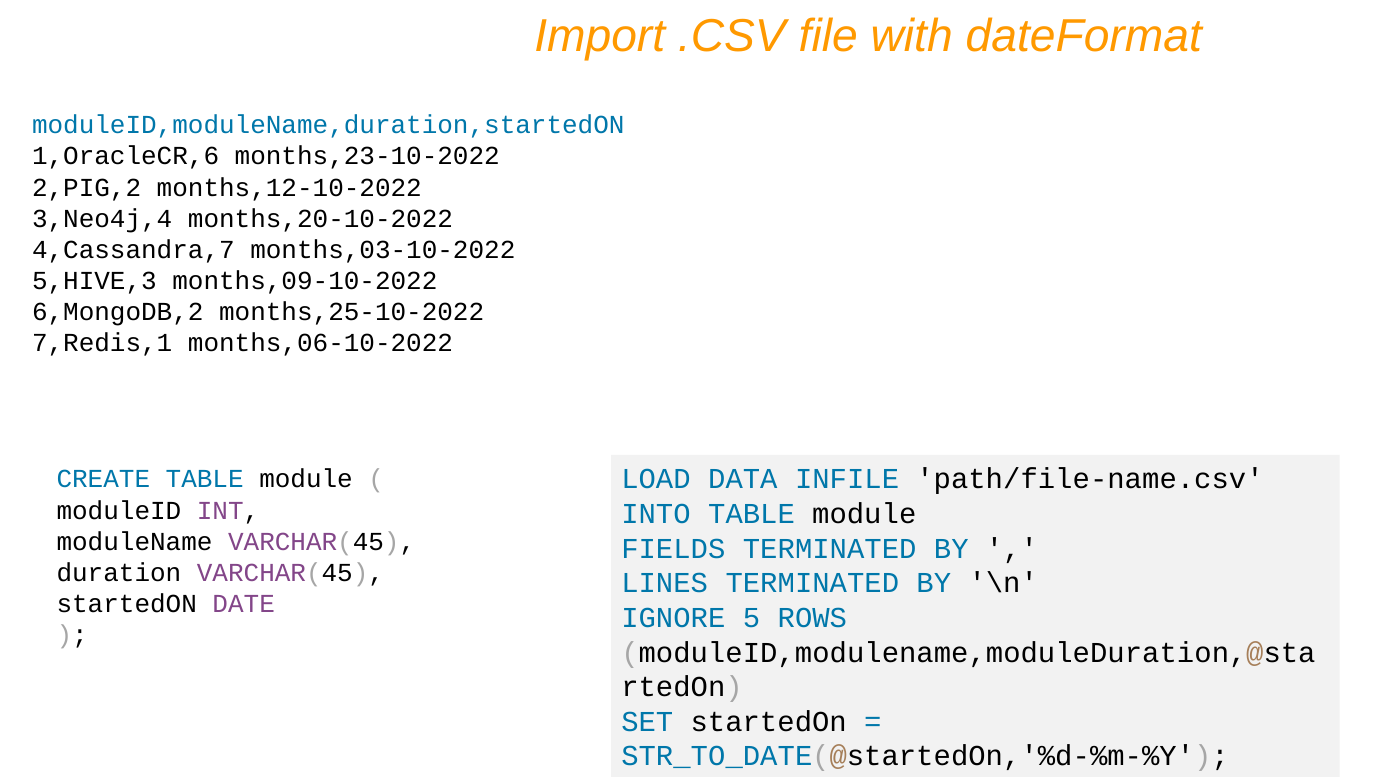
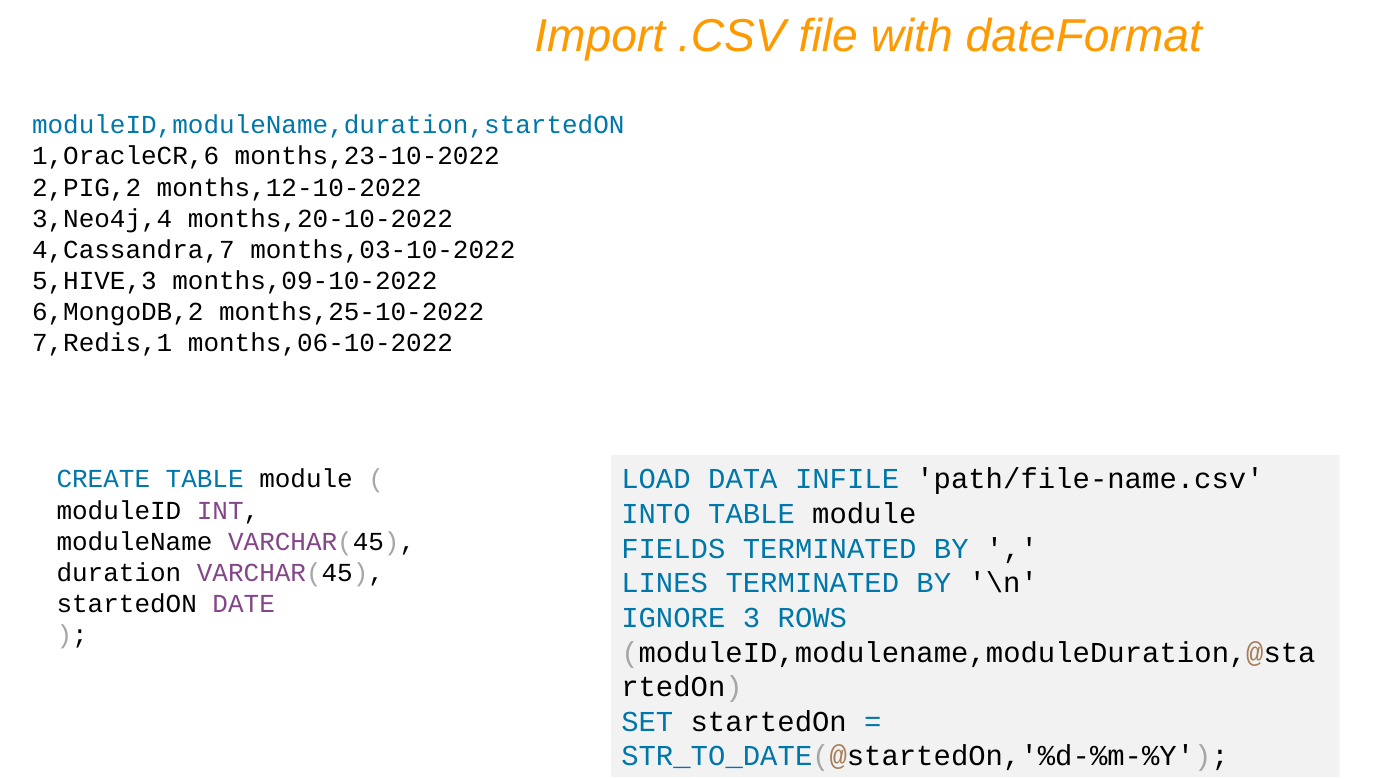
5: 5 -> 3
